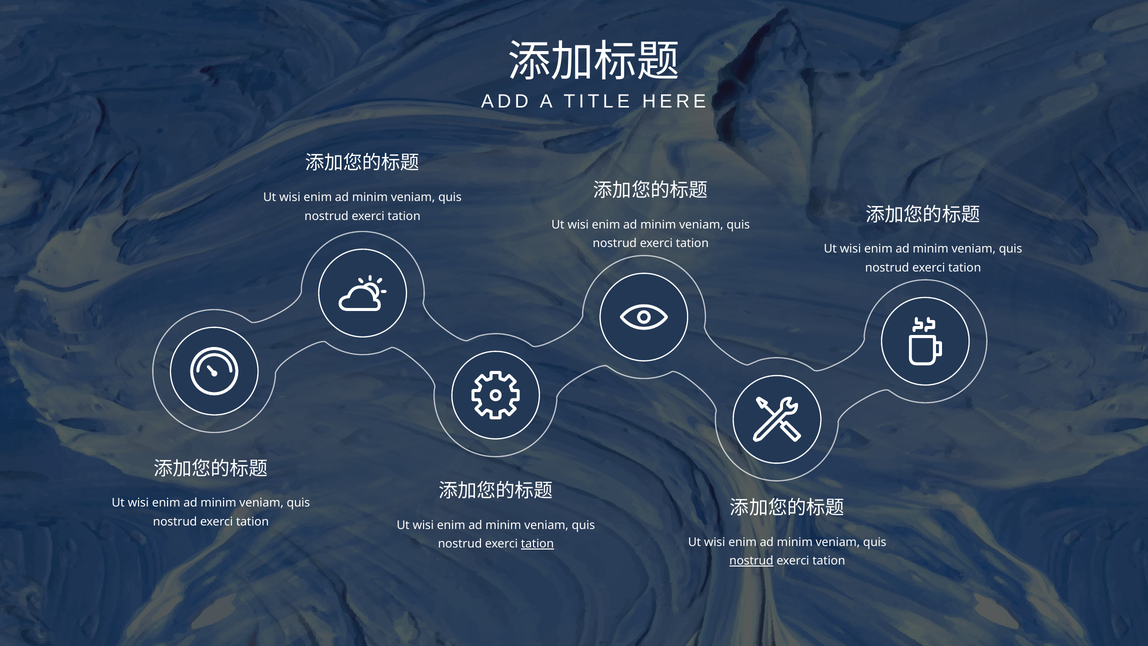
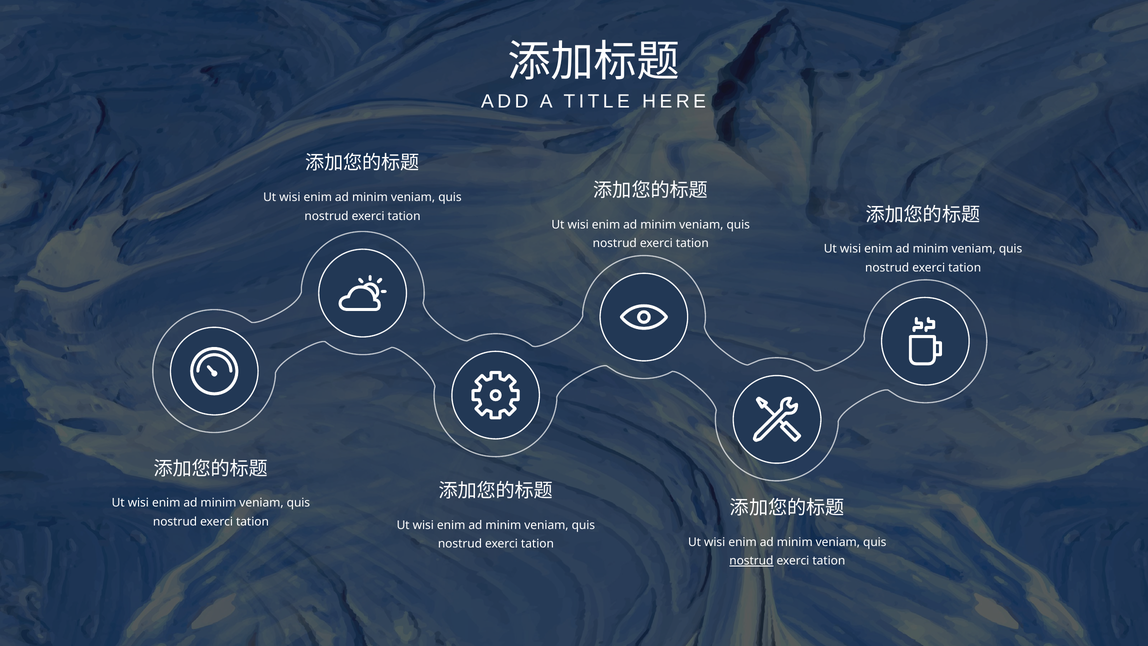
tation at (537, 544) underline: present -> none
